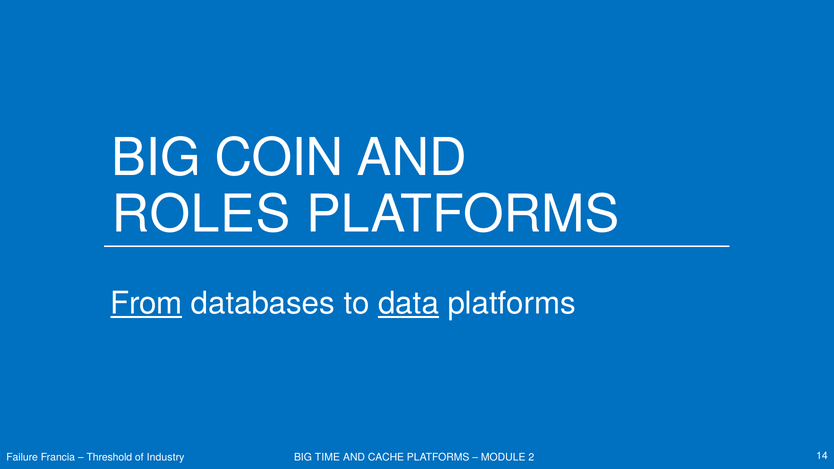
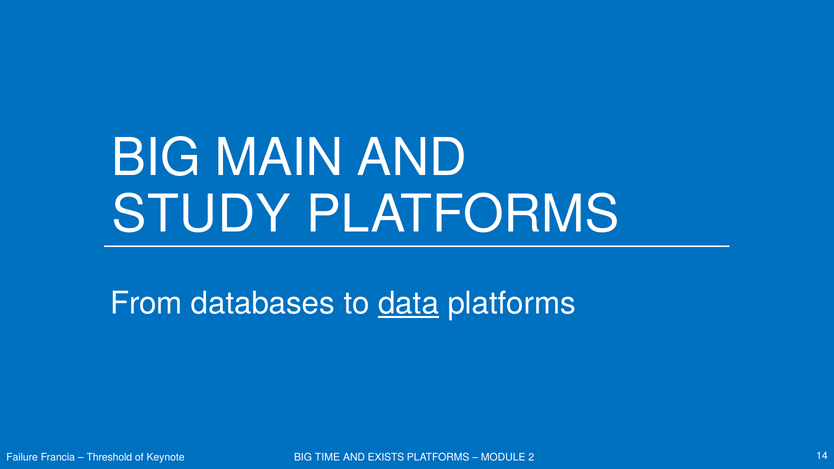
COIN: COIN -> MAIN
ROLES: ROLES -> STUDY
From underline: present -> none
Industry: Industry -> Keynote
CACHE: CACHE -> EXISTS
